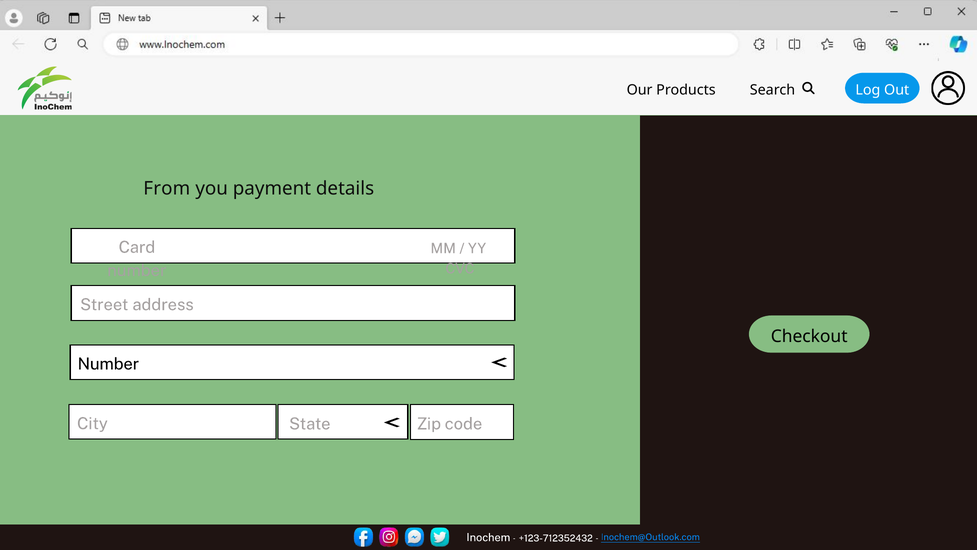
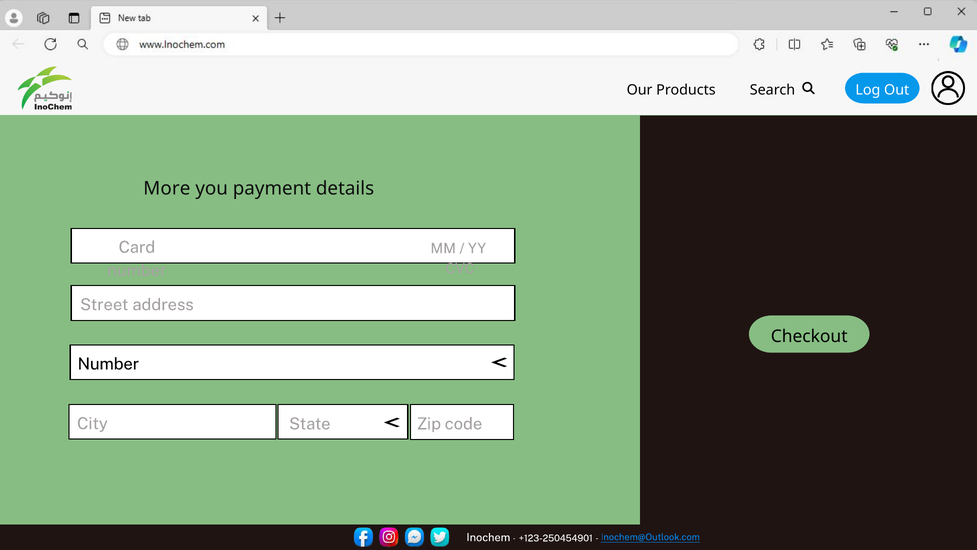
From: From -> More
+123-712352432: +123-712352432 -> +123-250454901
